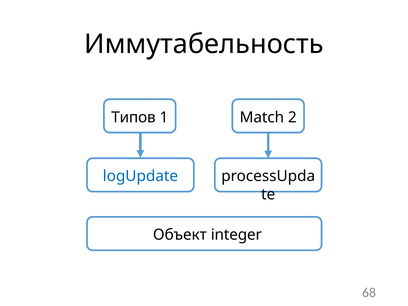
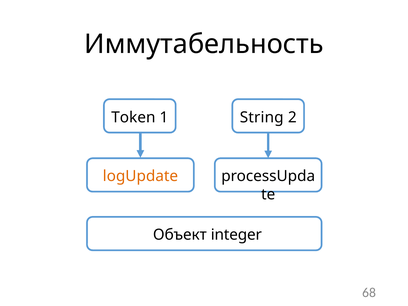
Типов: Типов -> Token
Match: Match -> String
logUpdate colour: blue -> orange
